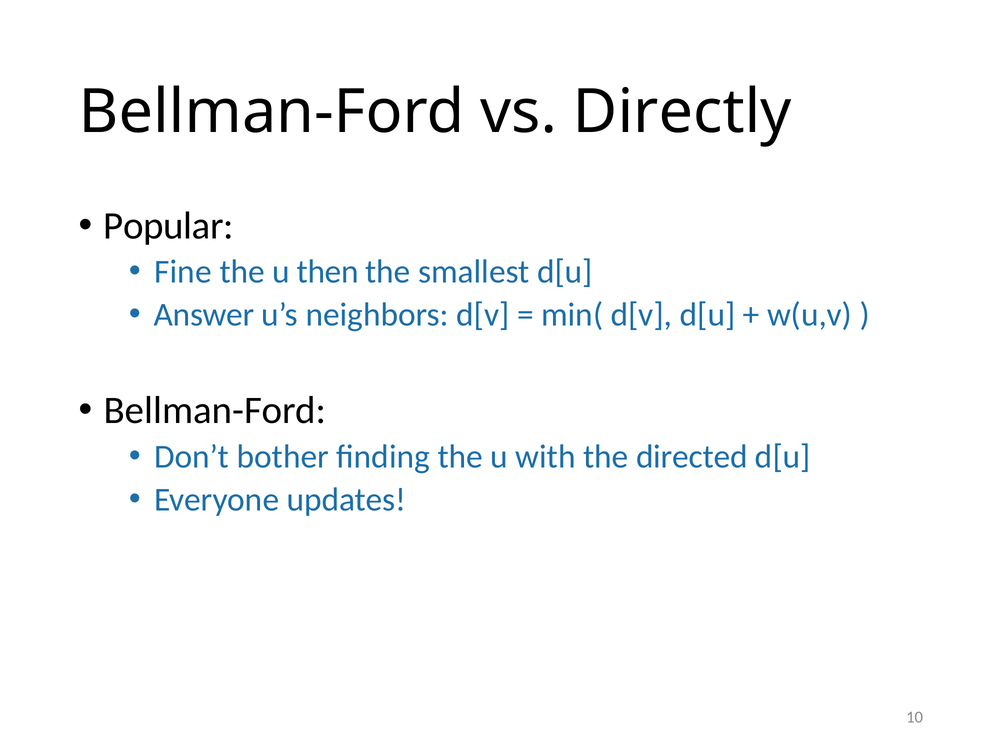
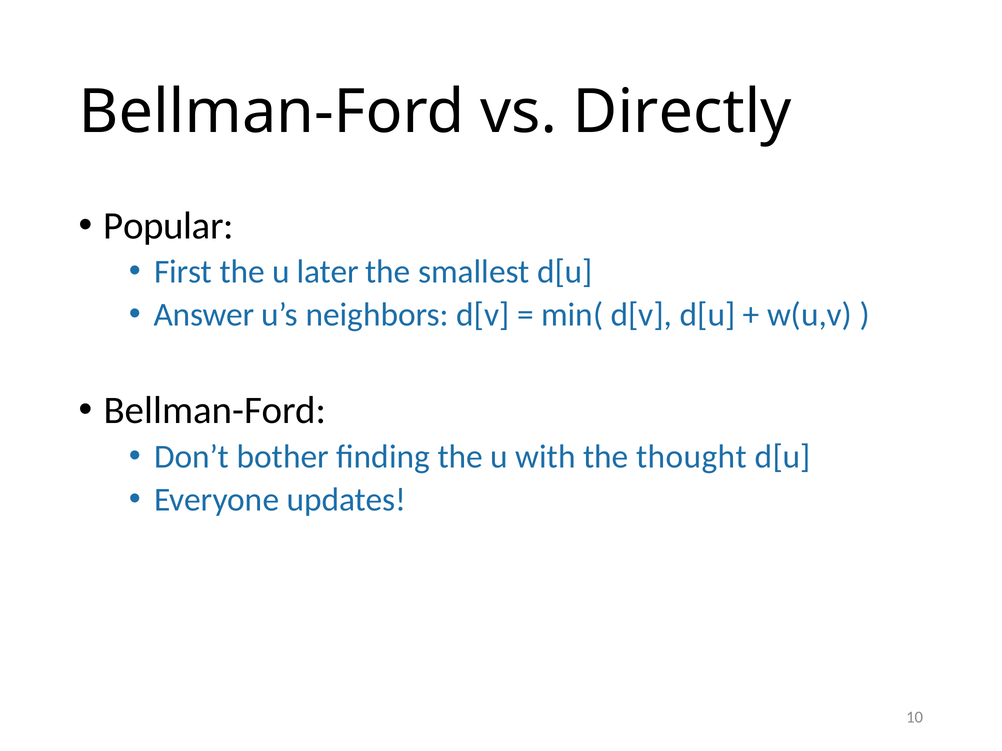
Fine: Fine -> First
then: then -> later
directed: directed -> thought
